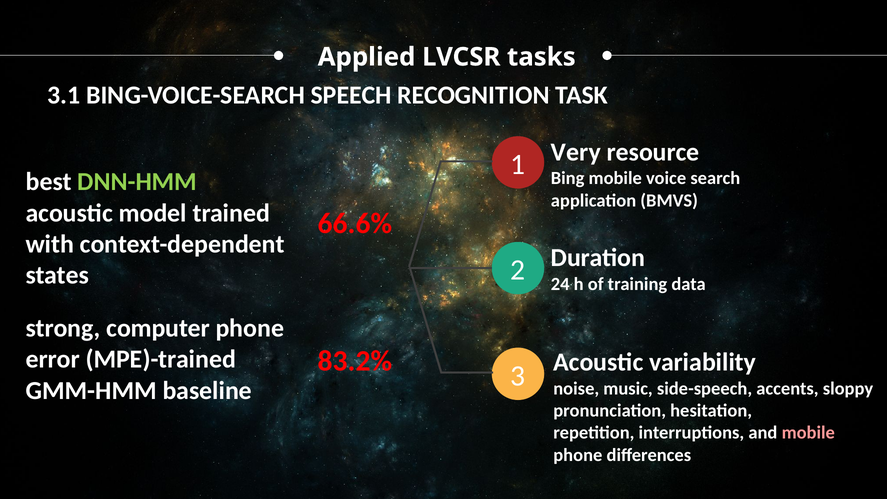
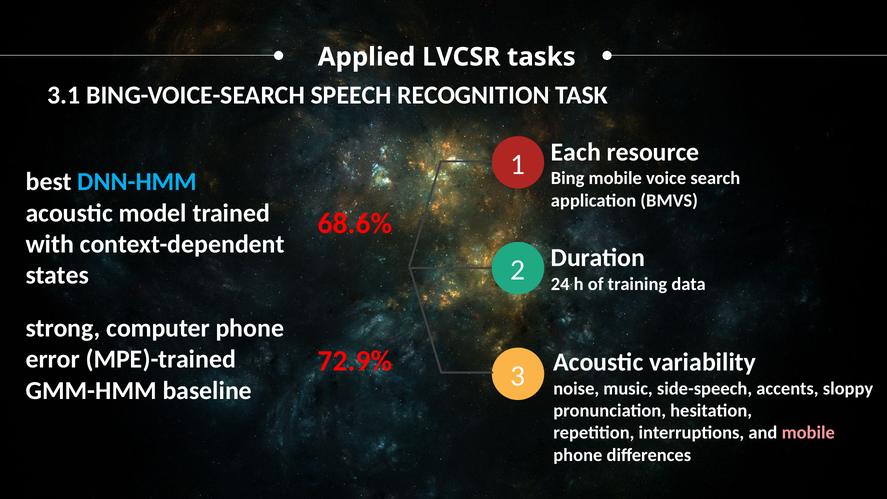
Very: Very -> Each
DNN-HMM colour: light green -> light blue
66.6%: 66.6% -> 68.6%
83.2%: 83.2% -> 72.9%
